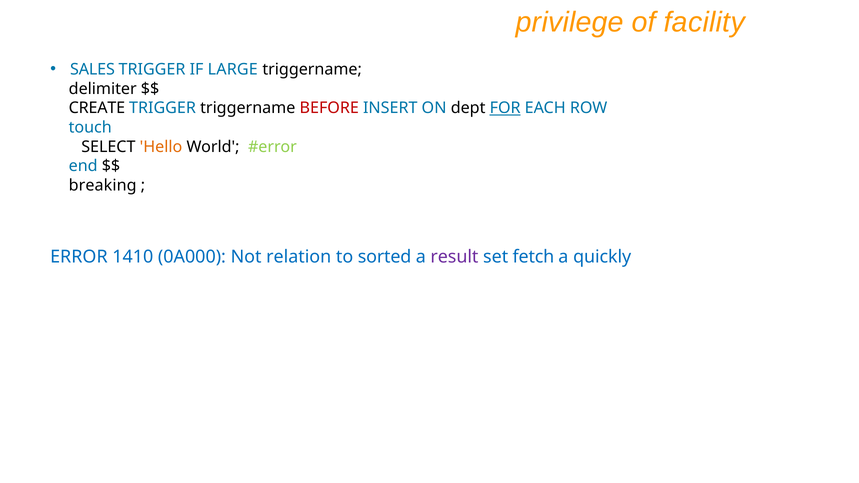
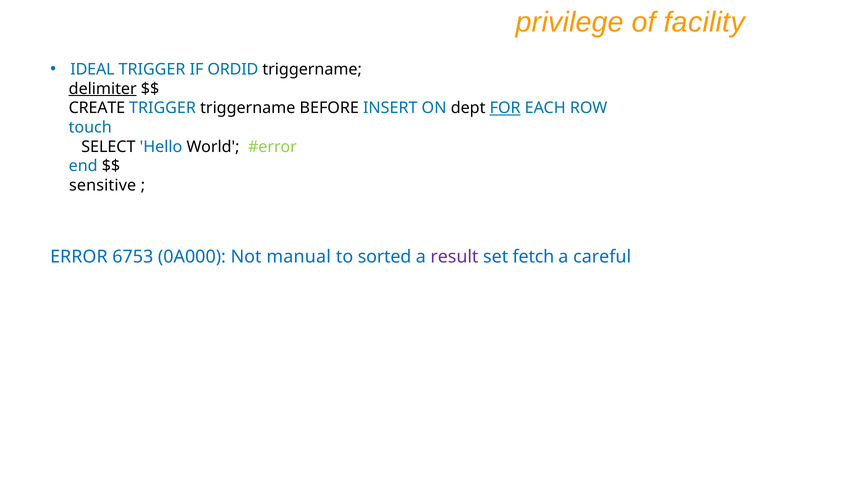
SALES: SALES -> IDEAL
LARGE: LARGE -> ORDID
delimiter underline: none -> present
BEFORE colour: red -> black
Hello colour: orange -> blue
breaking: breaking -> sensitive
1410: 1410 -> 6753
relation: relation -> manual
quickly: quickly -> careful
